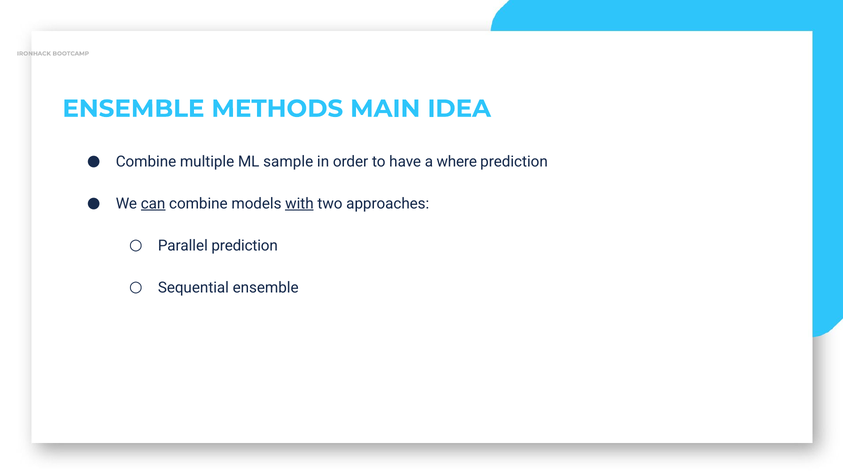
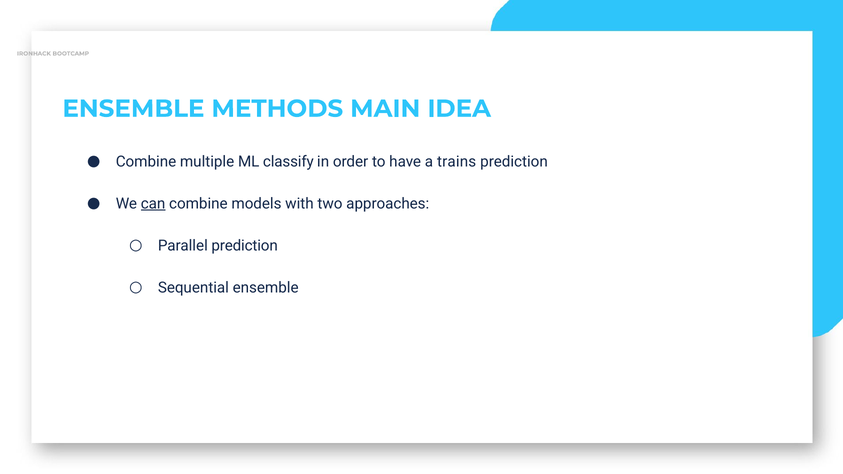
sample: sample -> classify
where: where -> trains
with underline: present -> none
